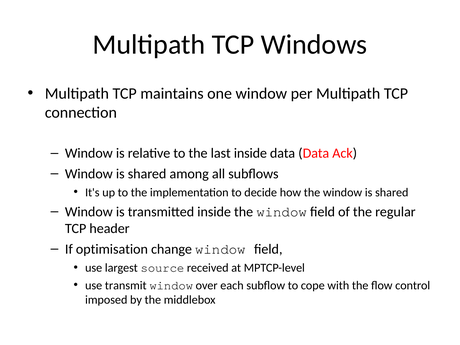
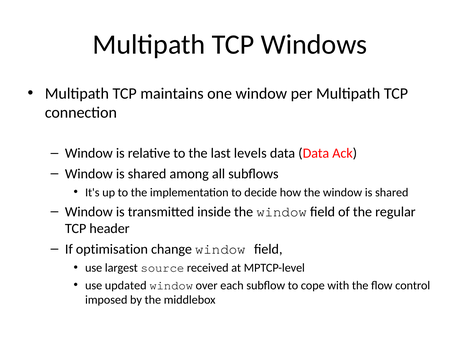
last inside: inside -> levels
transmit: transmit -> updated
